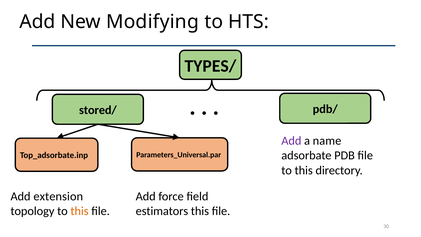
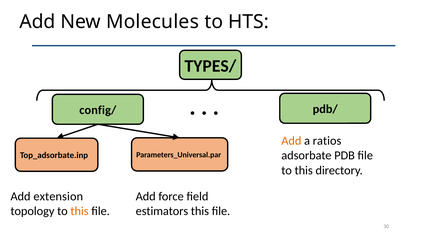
Modifying: Modifying -> Molecules
stored/: stored/ -> config/
Add at (291, 141) colour: purple -> orange
name: name -> ratios
